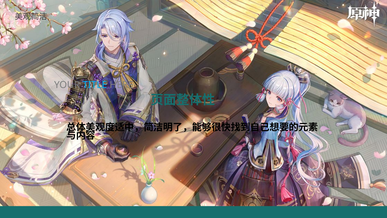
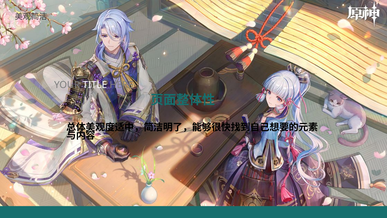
TITLE colour: light blue -> white
